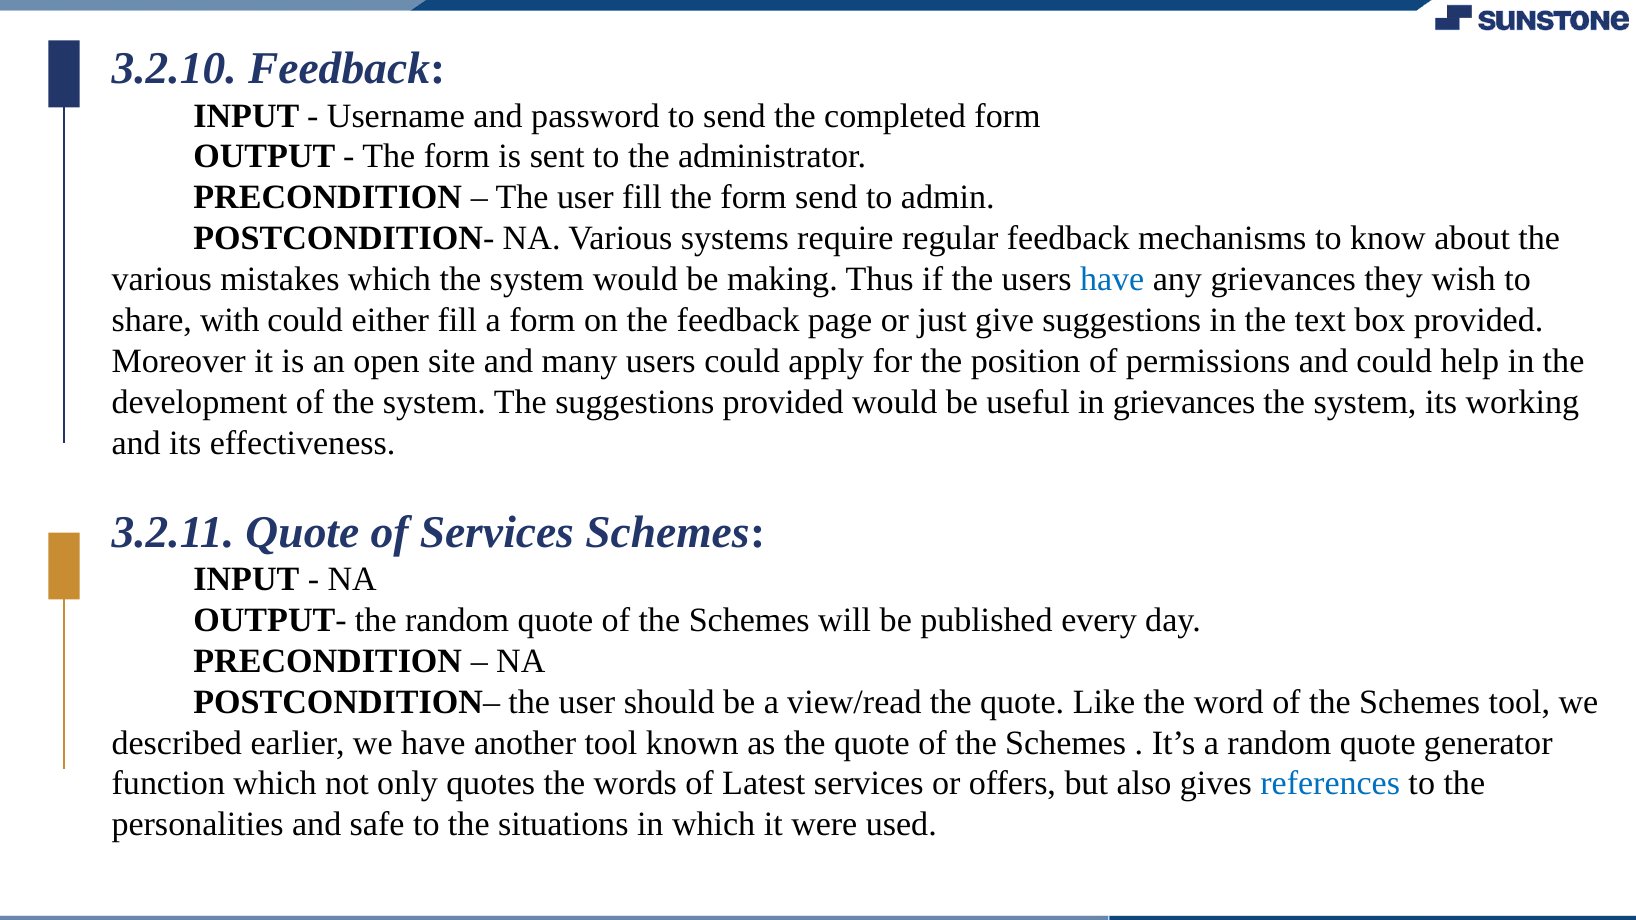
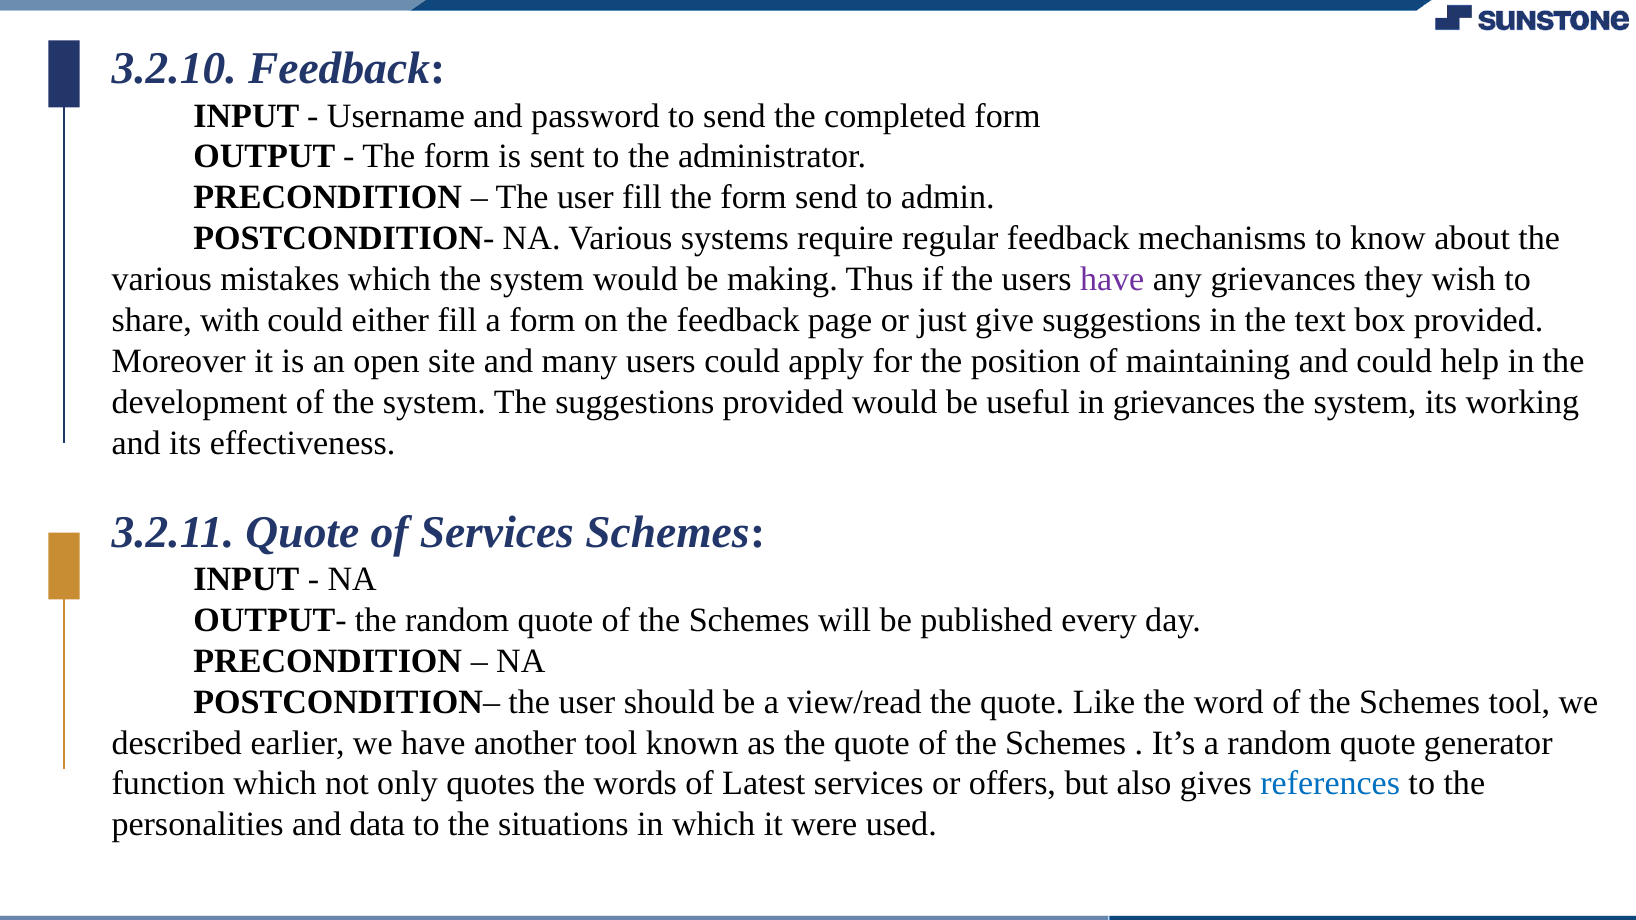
have at (1112, 279) colour: blue -> purple
permissions: permissions -> maintaining
safe: safe -> data
